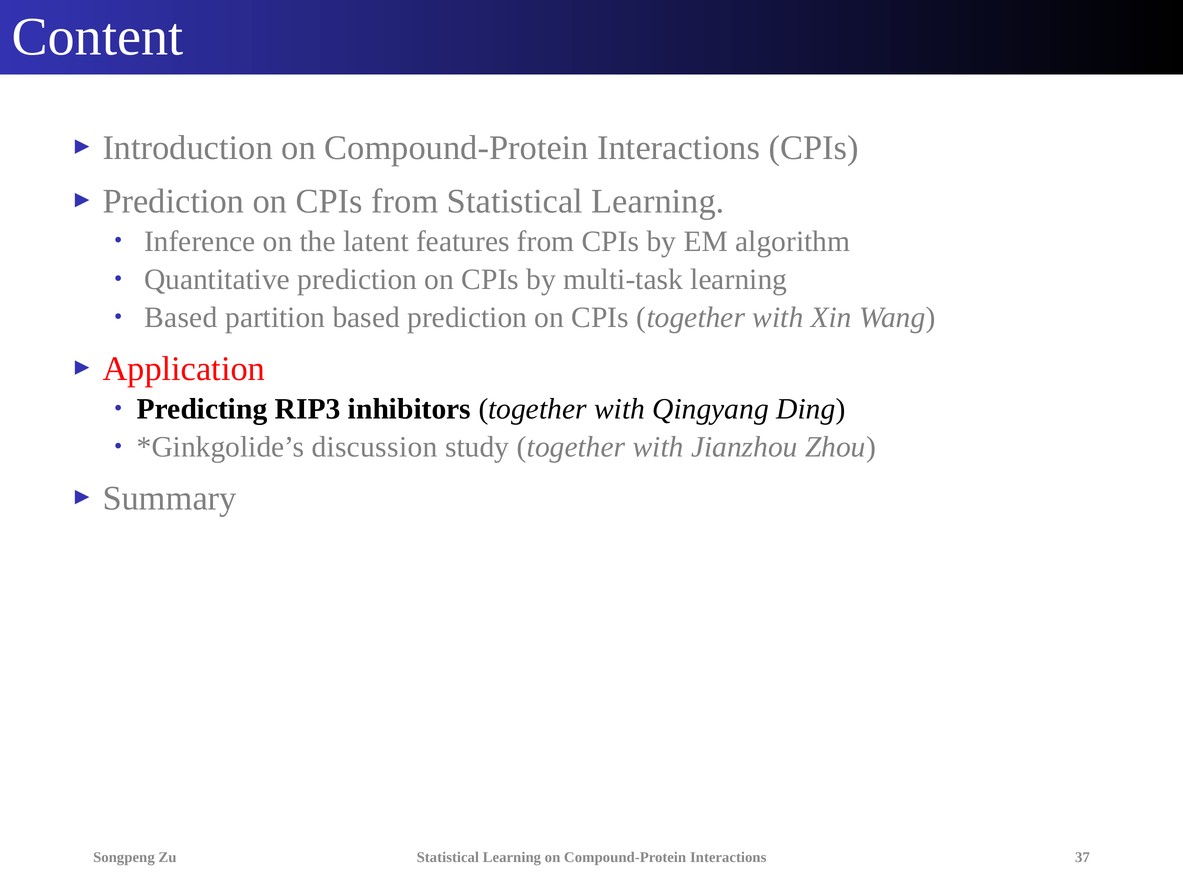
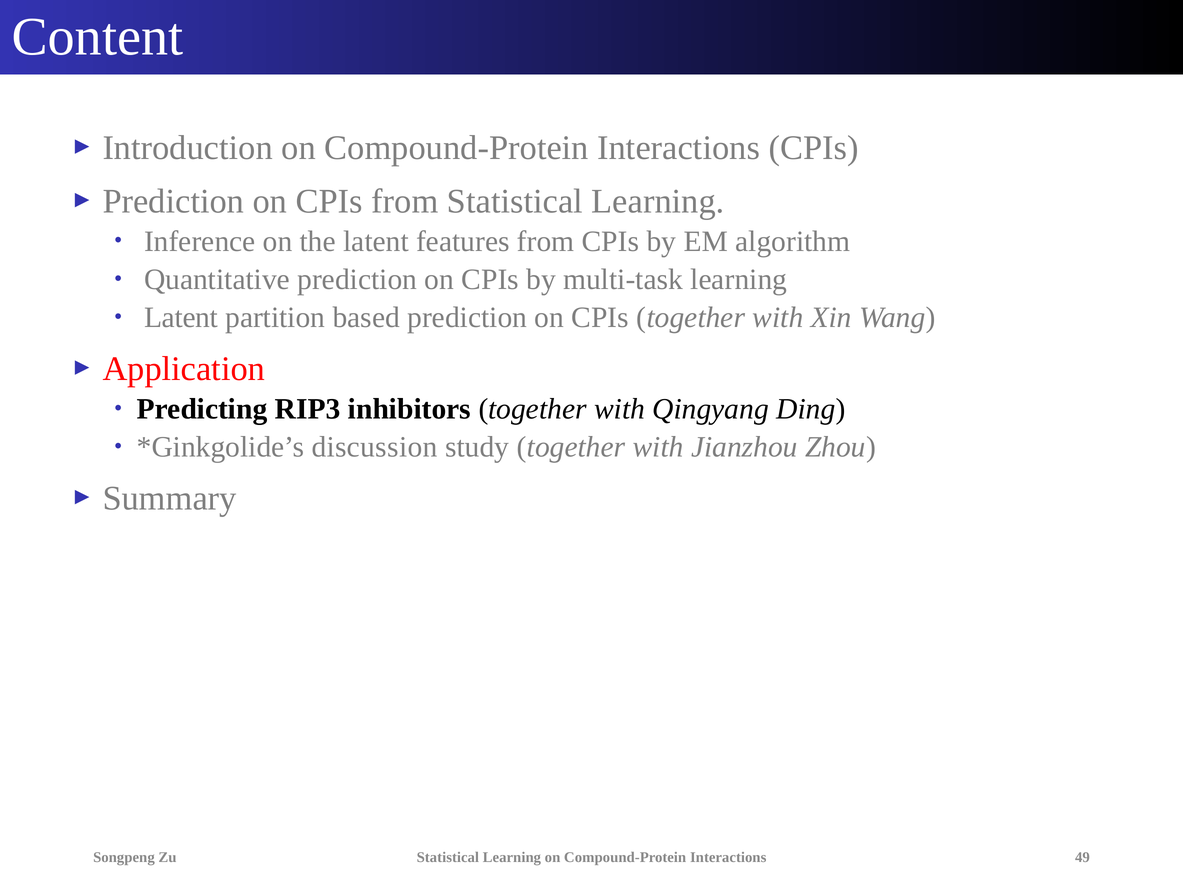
Based at (181, 318): Based -> Latent
37: 37 -> 49
